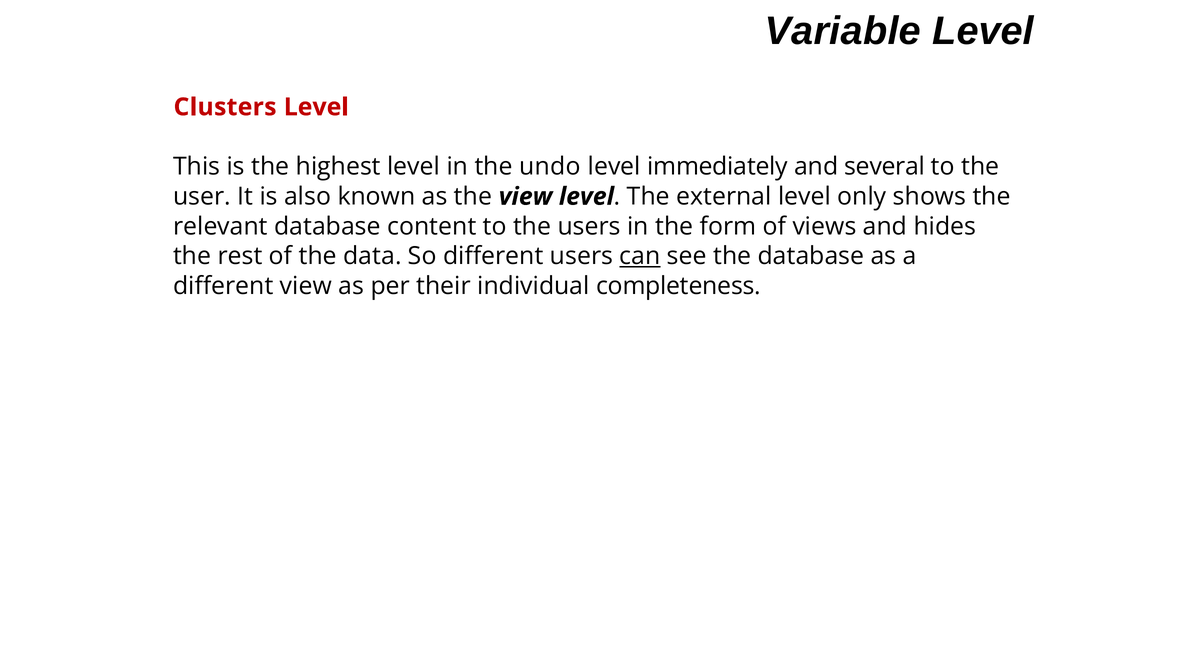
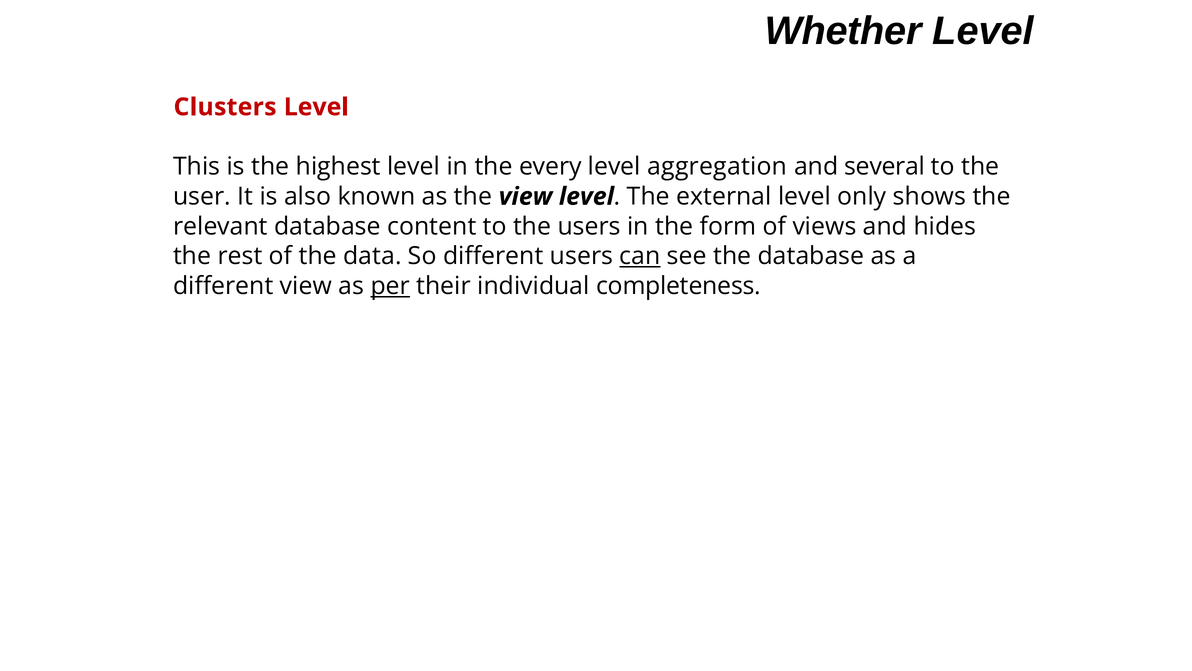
Variable: Variable -> Whether
undo: undo -> every
immediately: immediately -> aggregation
per underline: none -> present
